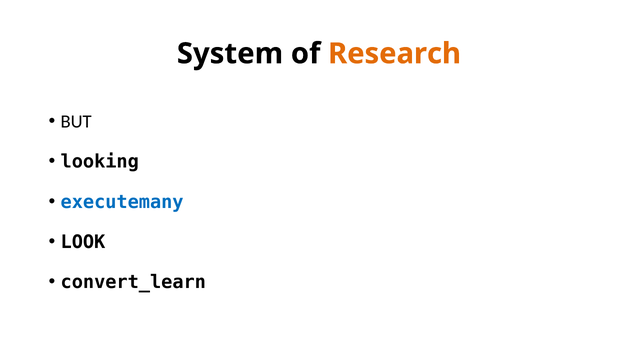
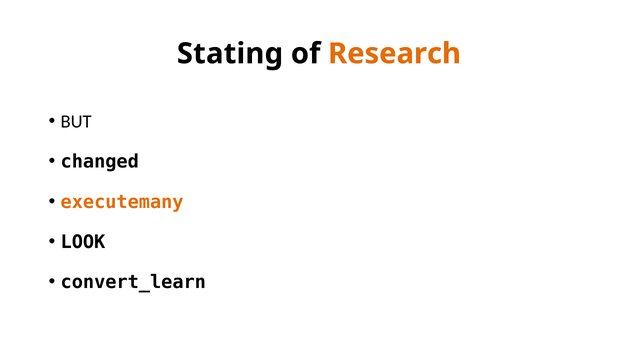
System: System -> Stating
looking: looking -> changed
executemany colour: blue -> orange
